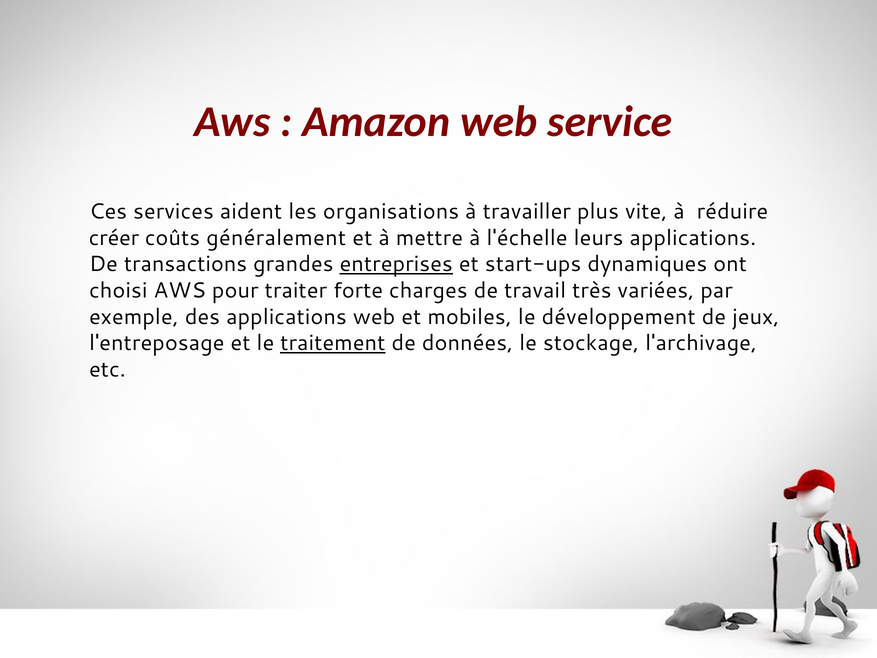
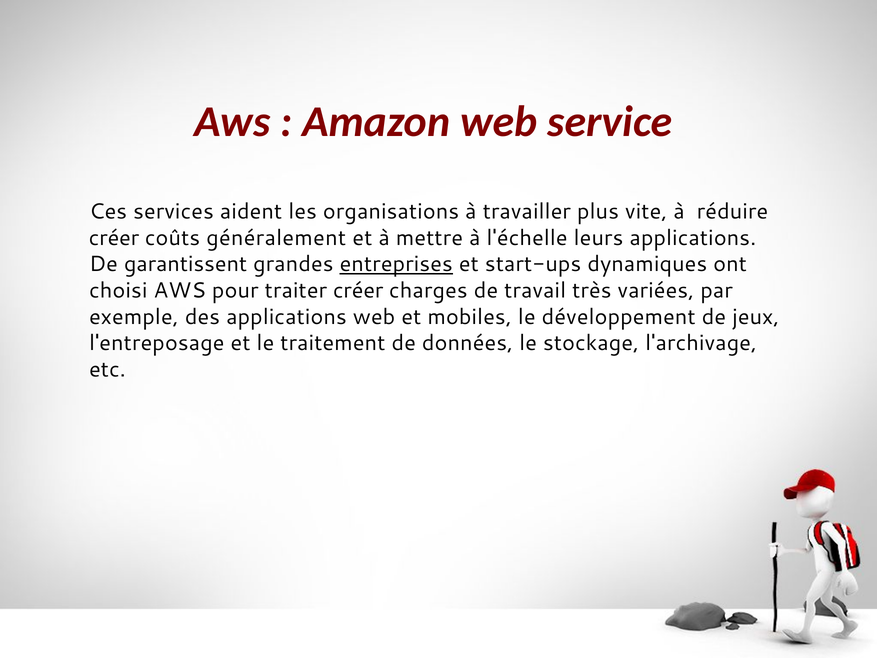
transactions: transactions -> garantissent
traiter forte: forte -> créer
traitement underline: present -> none
